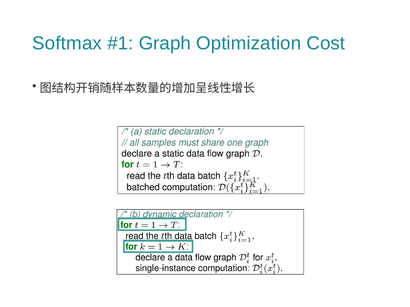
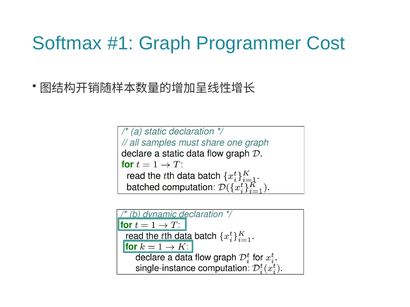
Optimization: Optimization -> Programmer
